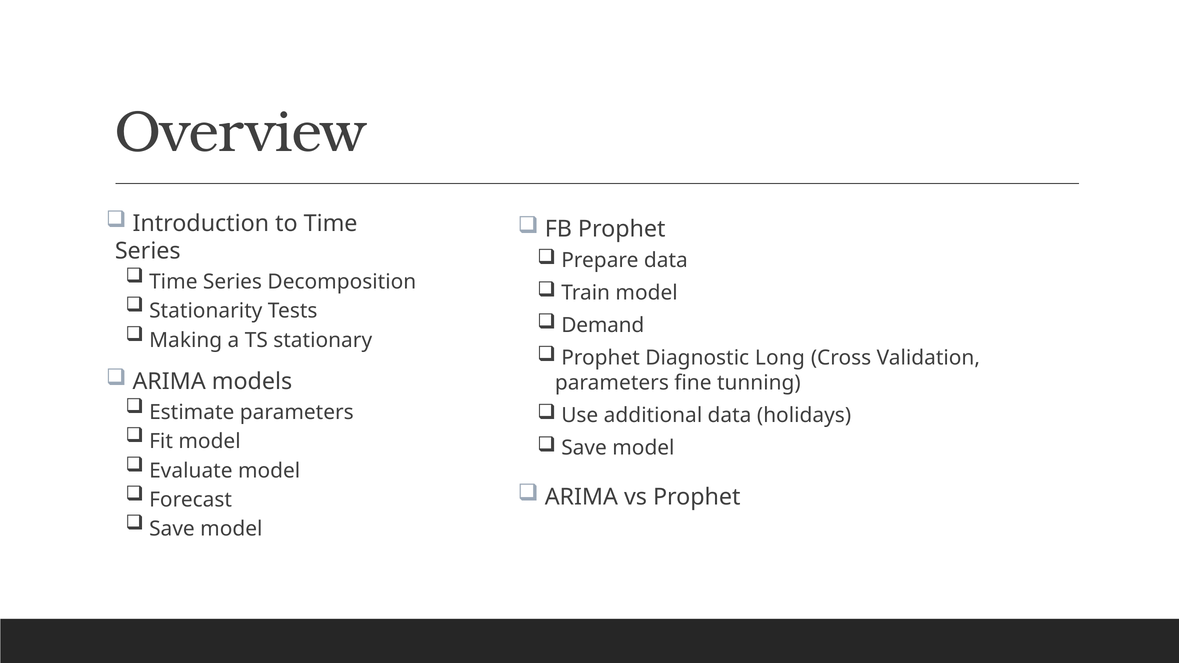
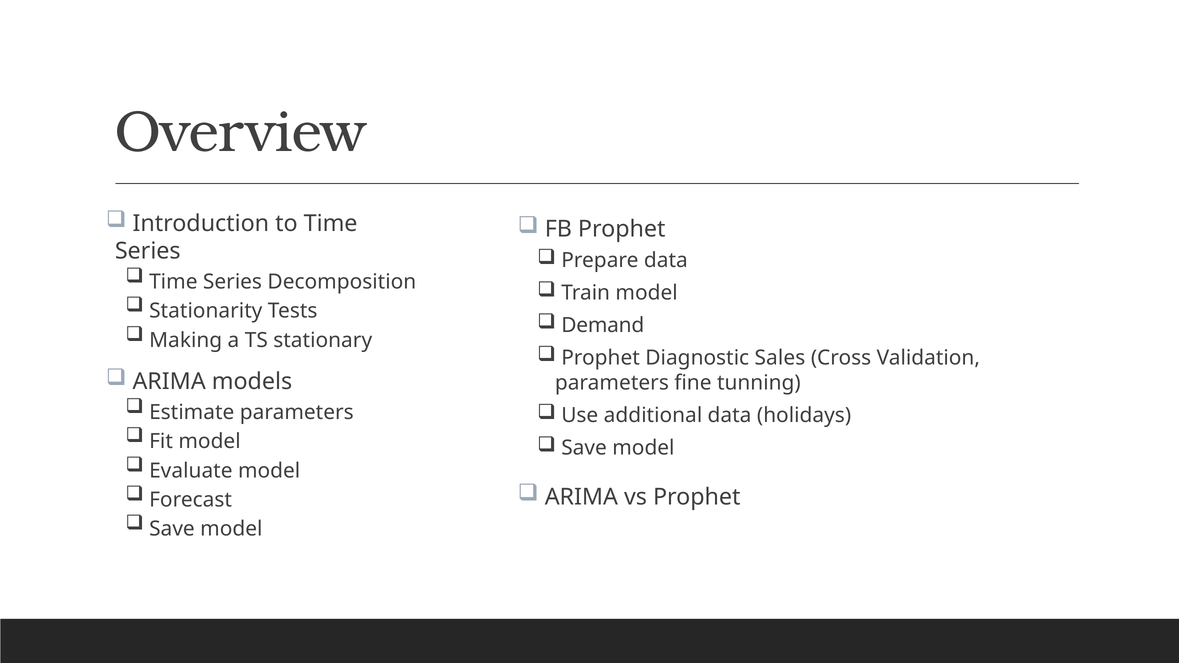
Long: Long -> Sales
